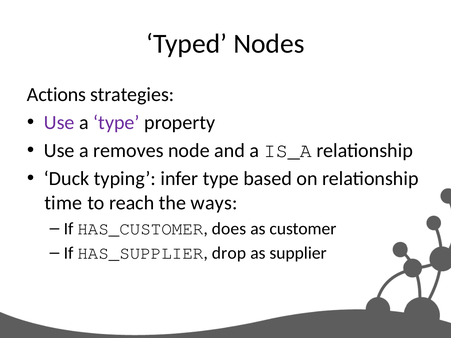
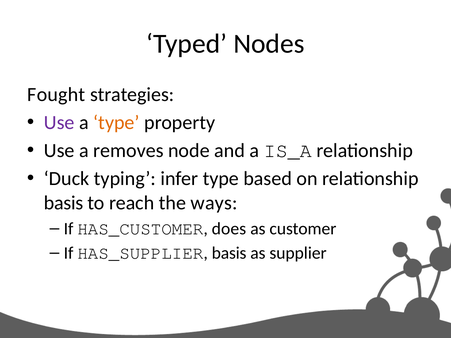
Actions: Actions -> Fought
type at (116, 123) colour: purple -> orange
time at (63, 203): time -> basis
HAS_SUPPLIER drop: drop -> basis
